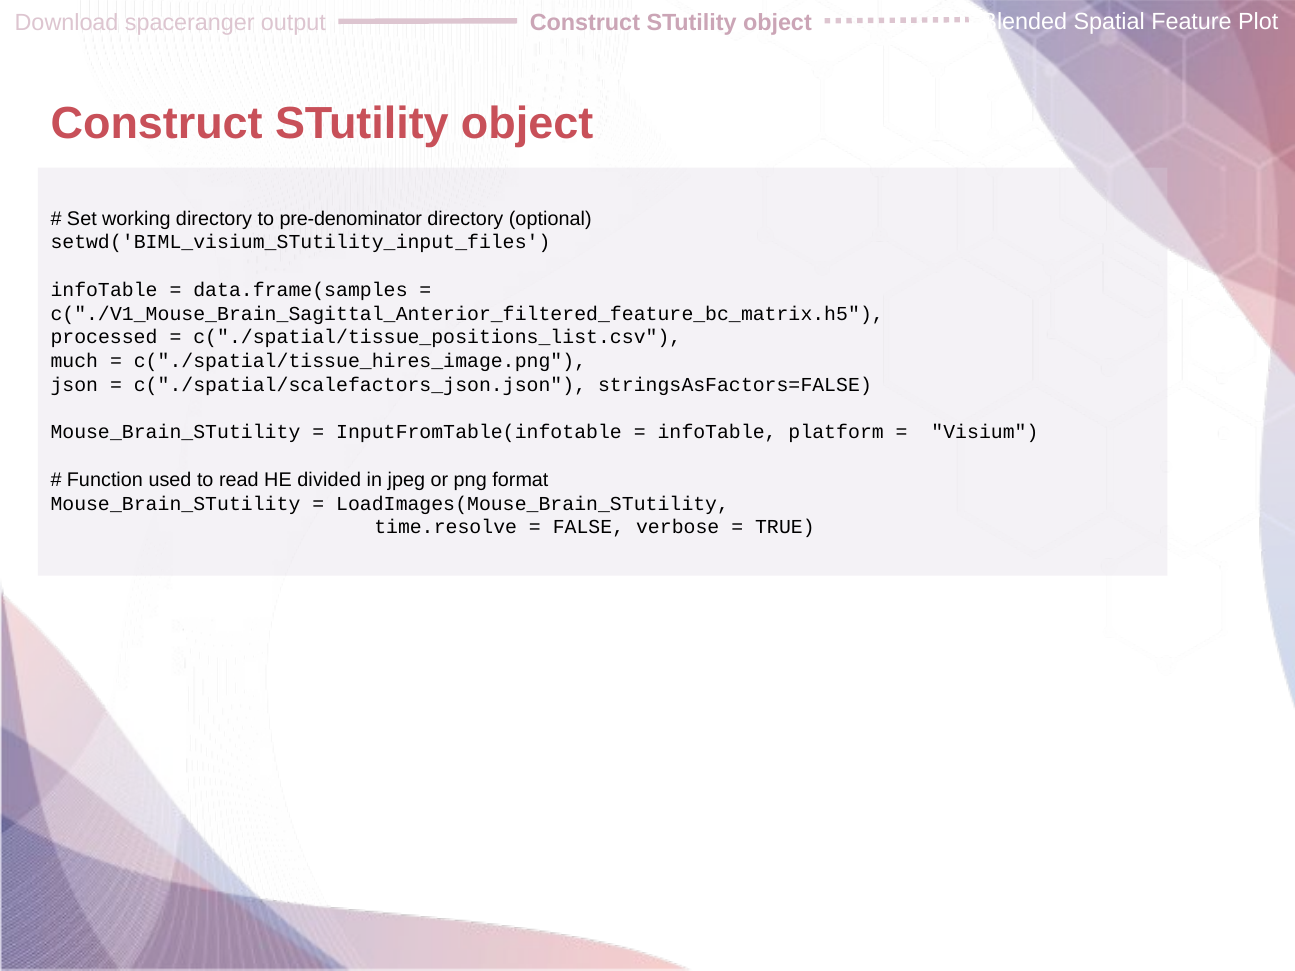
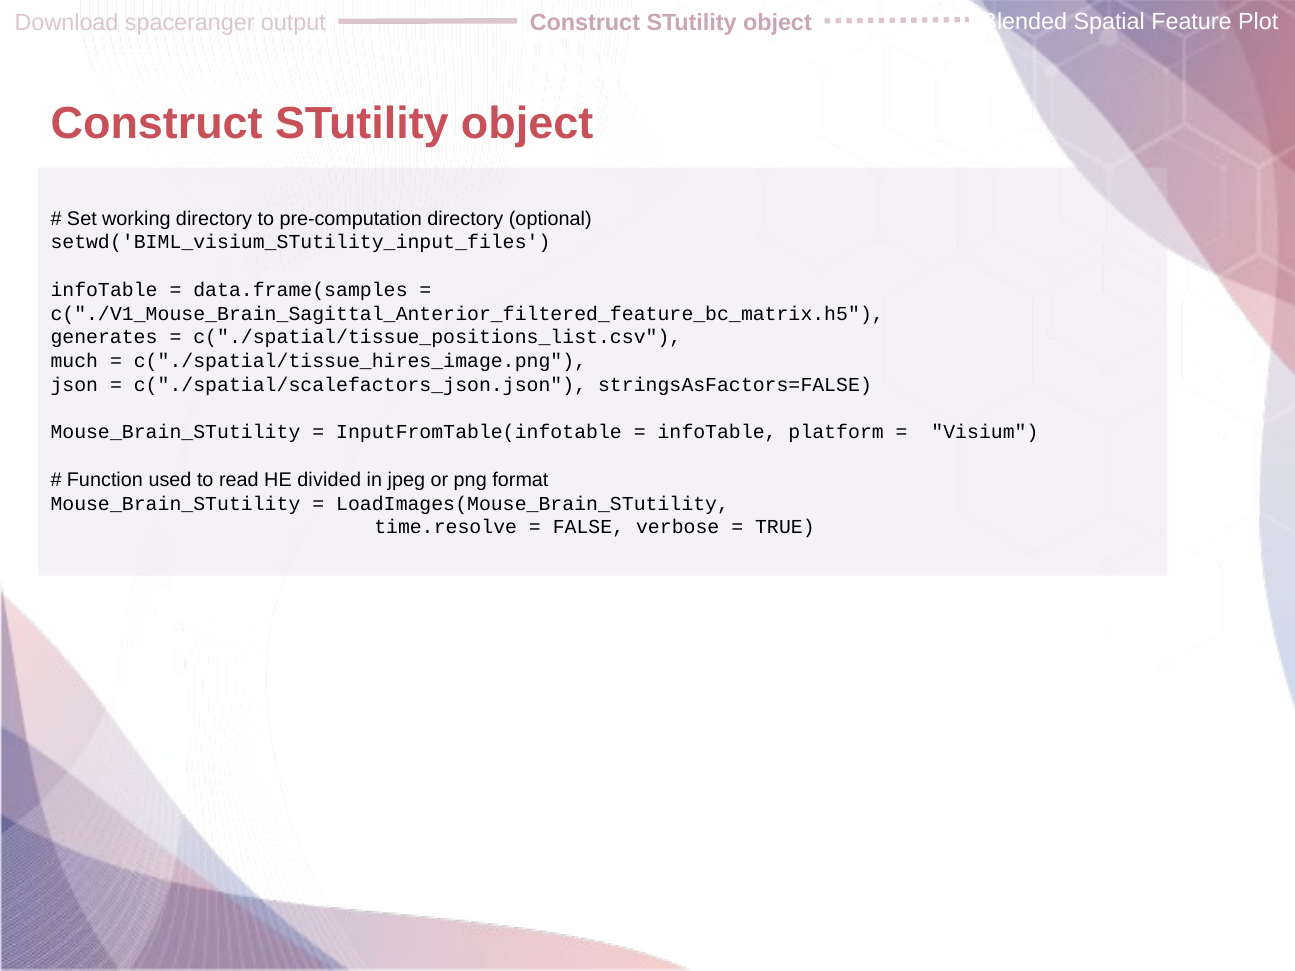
pre-denominator: pre-denominator -> pre-computation
processed: processed -> generates
